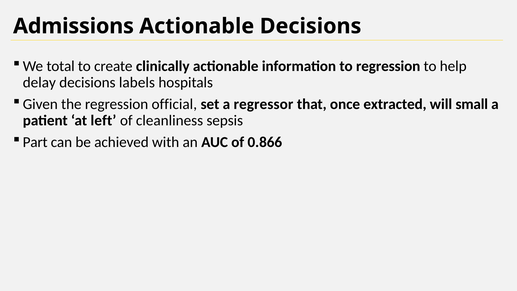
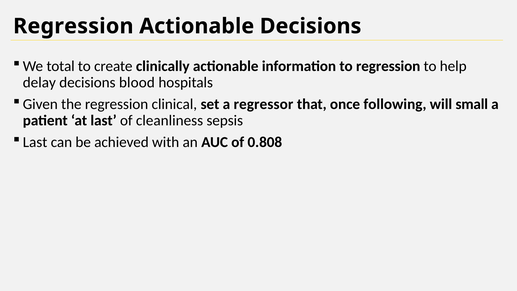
Admissions at (73, 26): Admissions -> Regression
labels: labels -> blood
official: official -> clinical
extracted: extracted -> following
at left: left -> last
Part at (35, 142): Part -> Last
0.866: 0.866 -> 0.808
